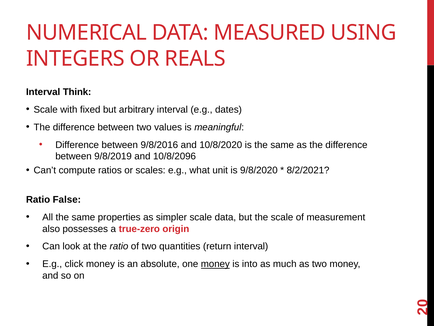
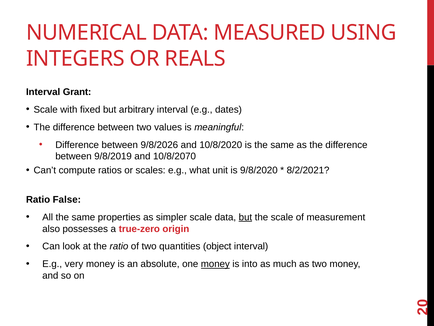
Think: Think -> Grant
9/8/2016: 9/8/2016 -> 9/8/2026
10/8/2096: 10/8/2096 -> 10/8/2070
but at (245, 217) underline: none -> present
return: return -> object
click: click -> very
